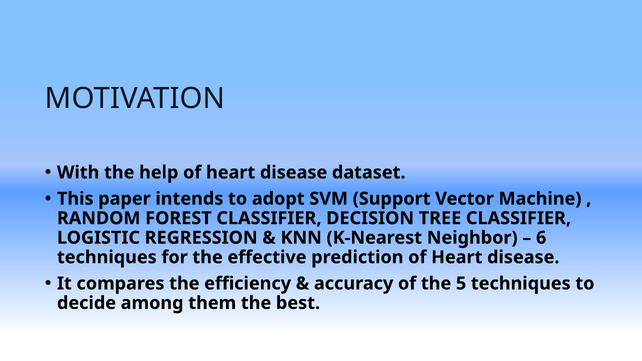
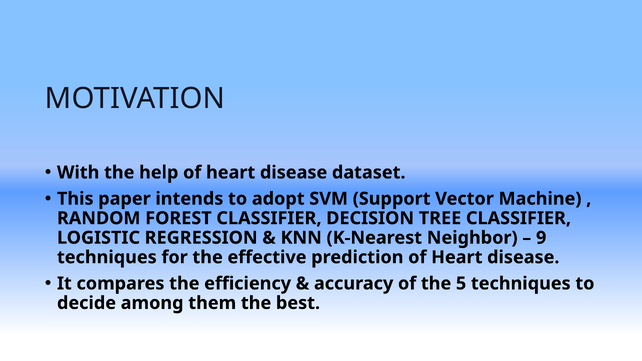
6: 6 -> 9
